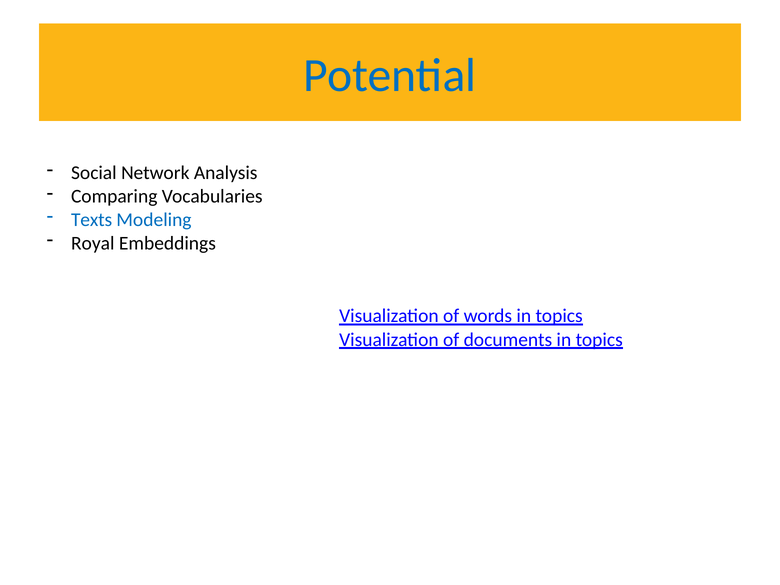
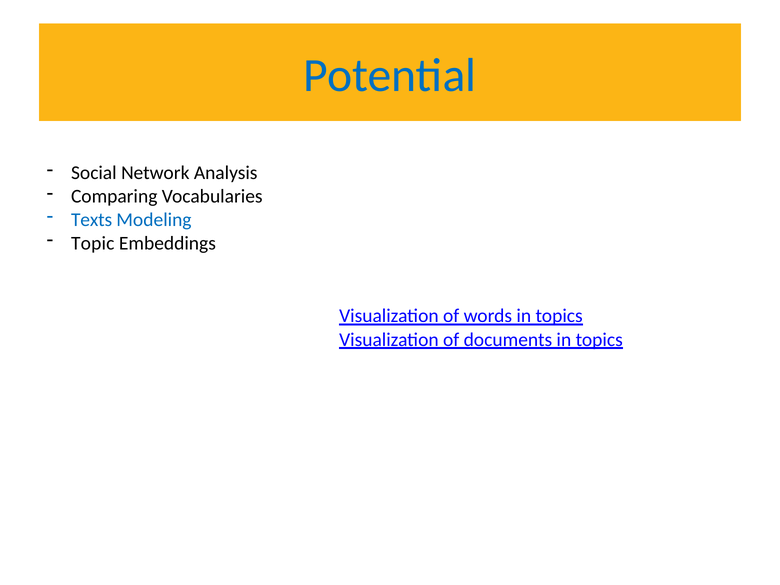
Royal: Royal -> Topic
